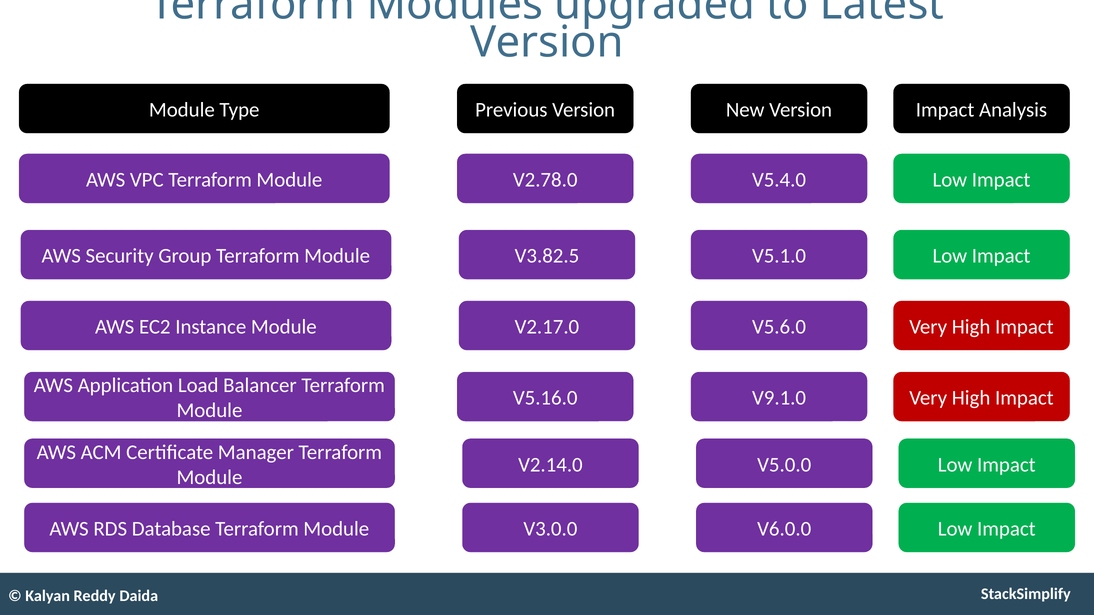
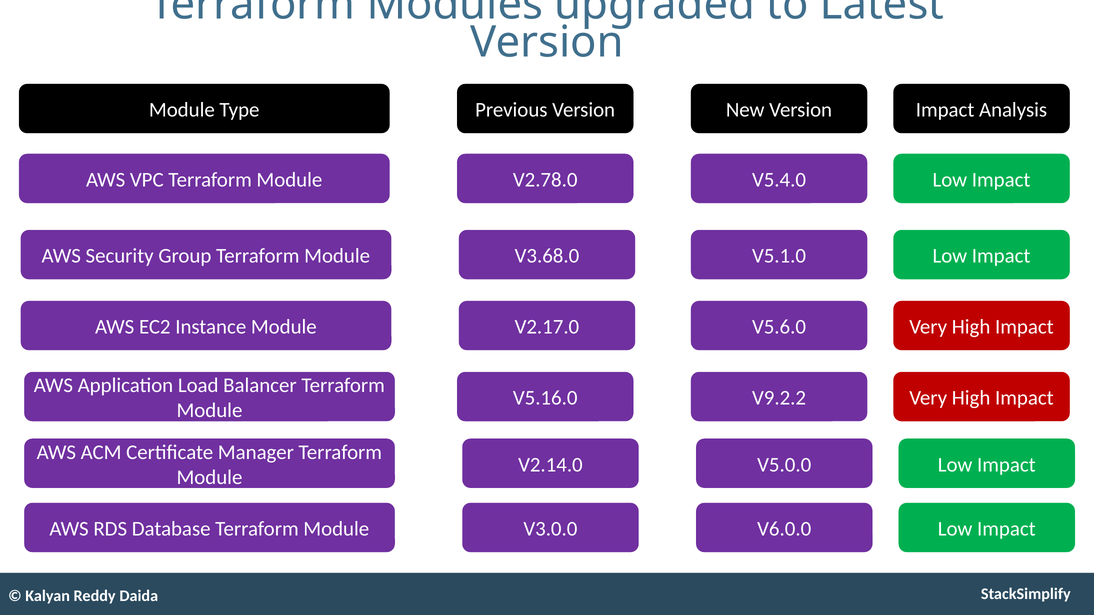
V3.82.5: V3.82.5 -> V3.68.0
V9.1.0: V9.1.0 -> V9.2.2
